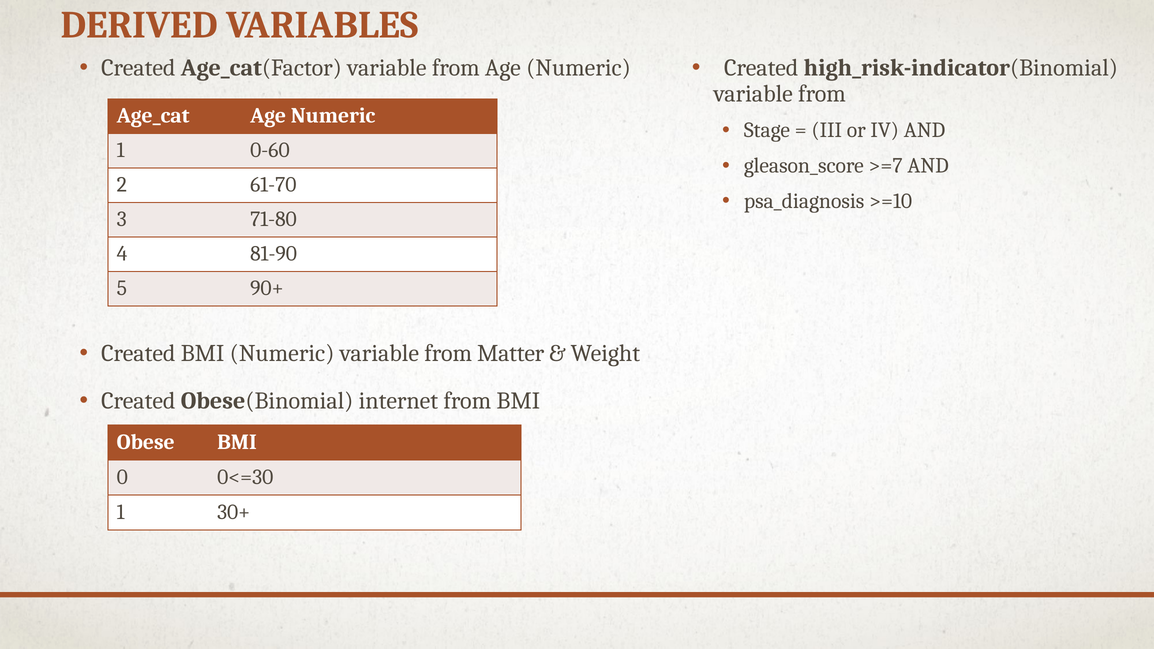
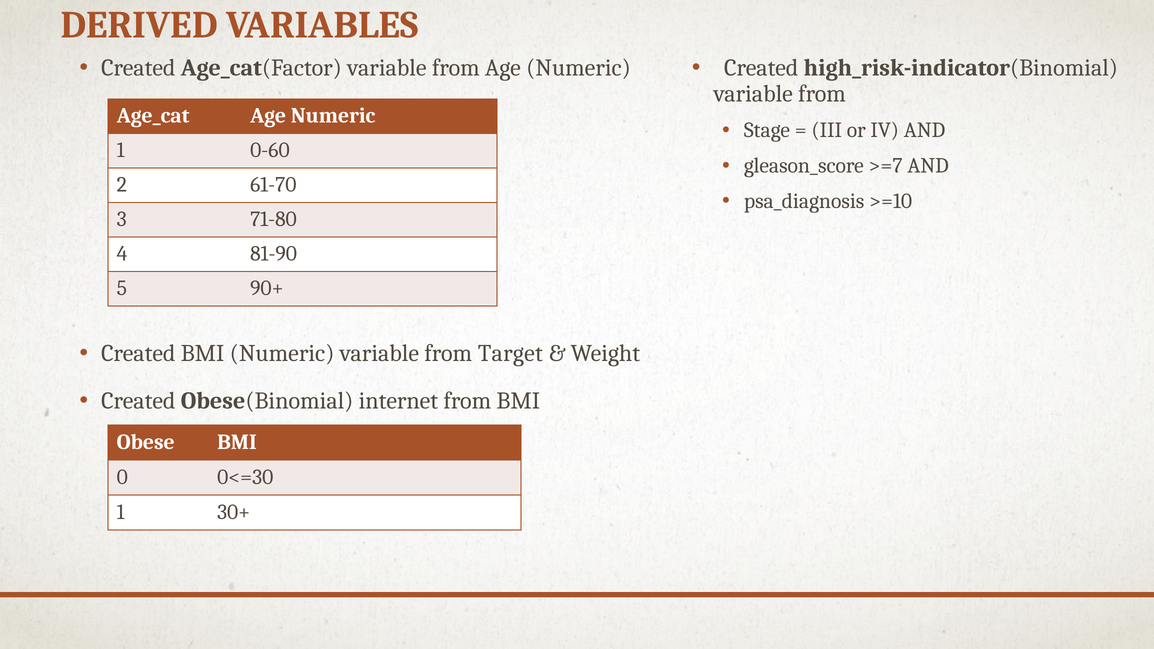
Matter: Matter -> Target
